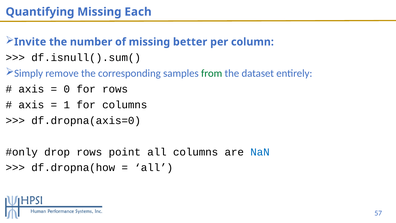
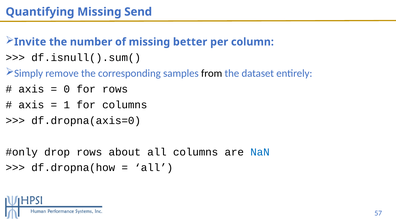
Each: Each -> Send
from colour: green -> black
point: point -> about
